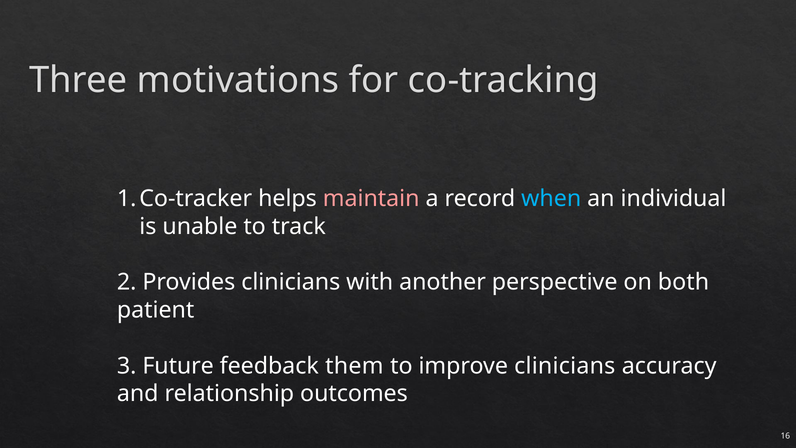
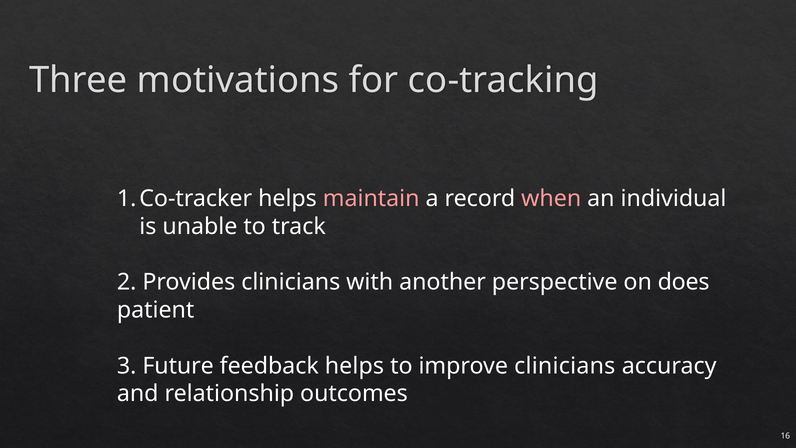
when colour: light blue -> pink
both: both -> does
feedback them: them -> helps
